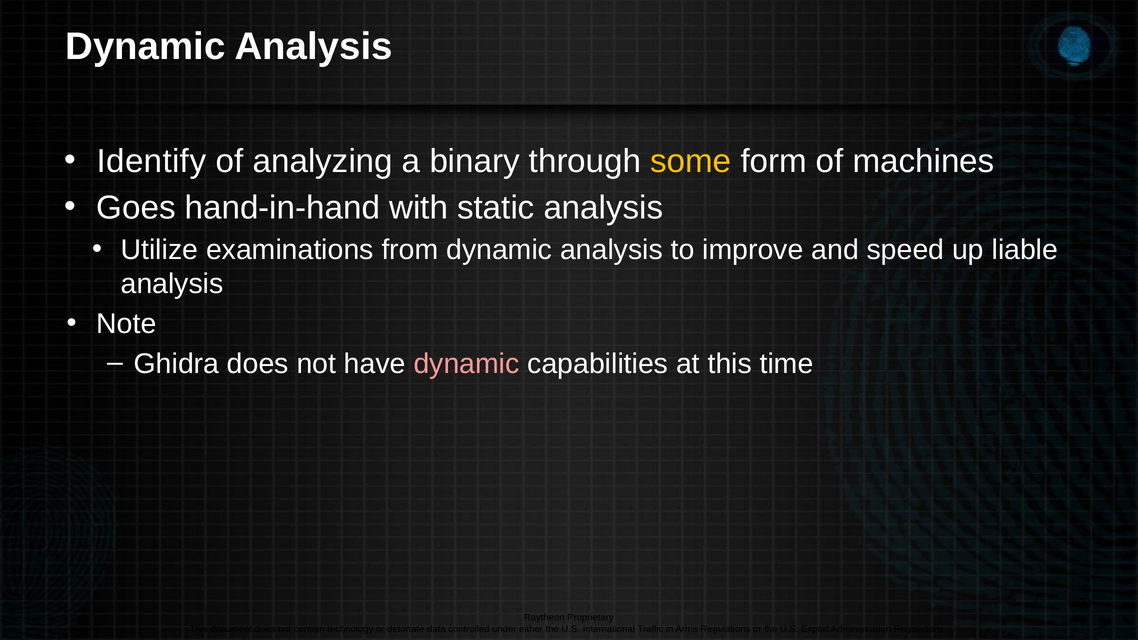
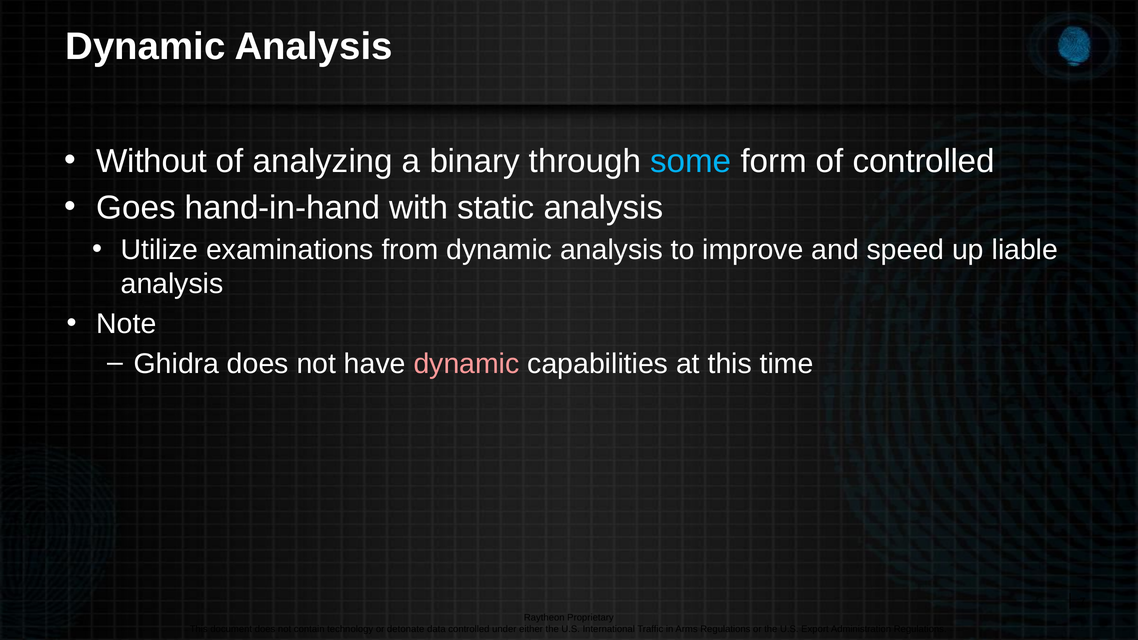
Identify: Identify -> Without
some colour: yellow -> light blue
of machines: machines -> controlled
